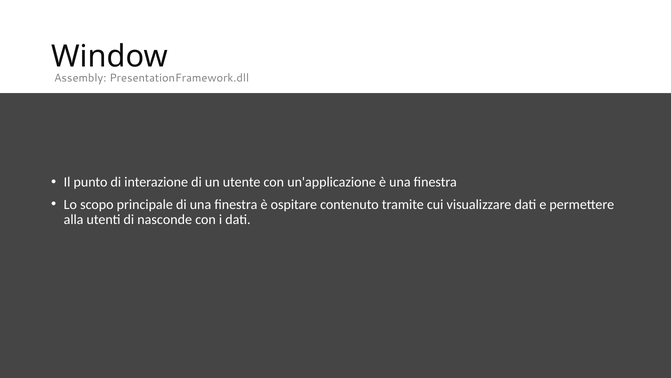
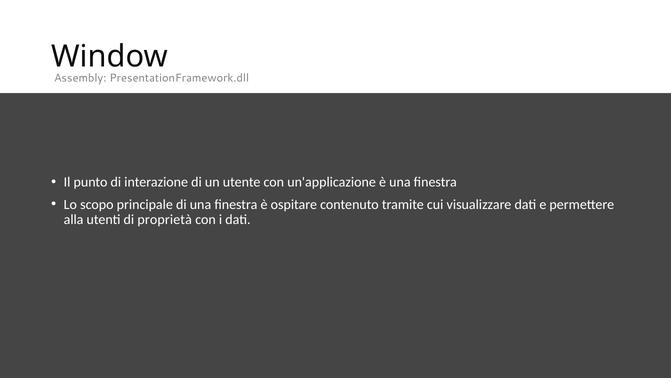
nasconde: nasconde -> proprietà
